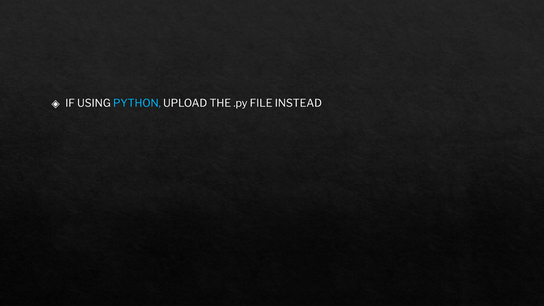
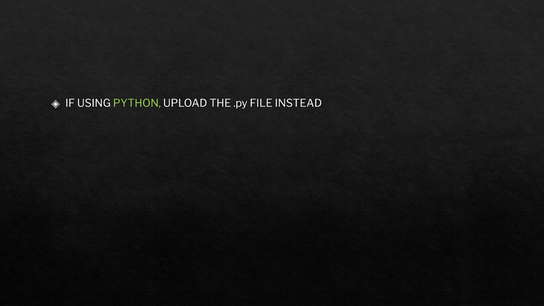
PYTHON colour: light blue -> light green
